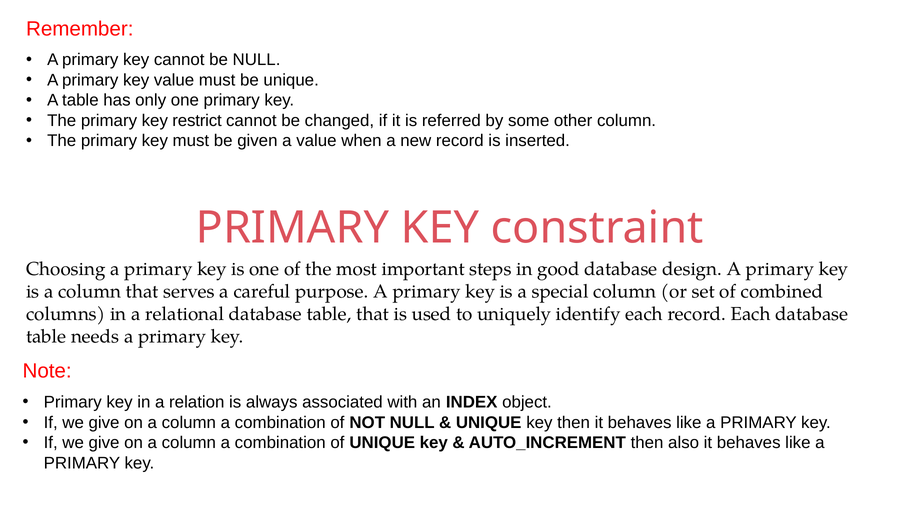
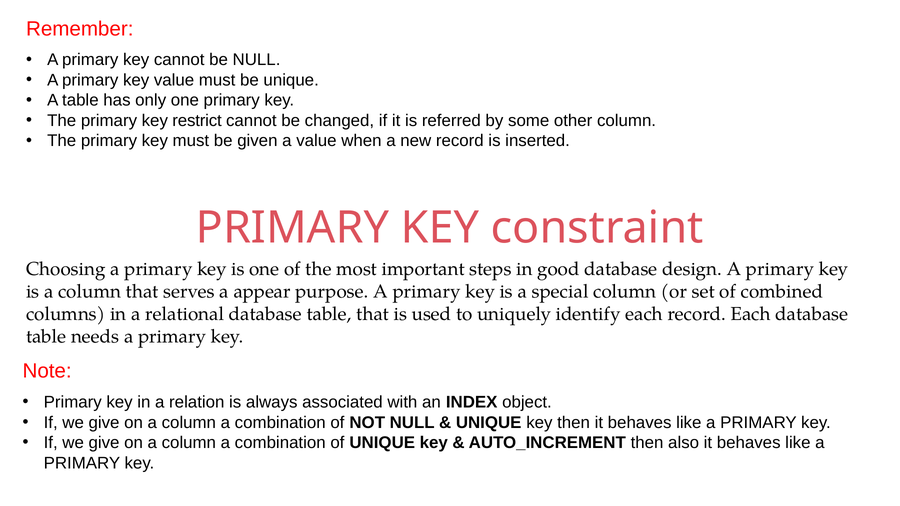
careful: careful -> appear
